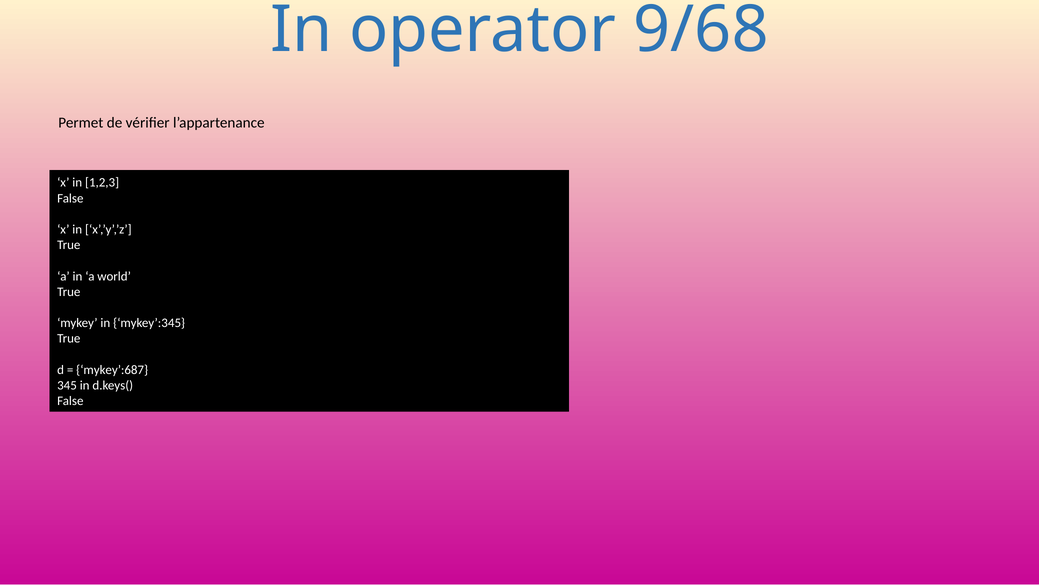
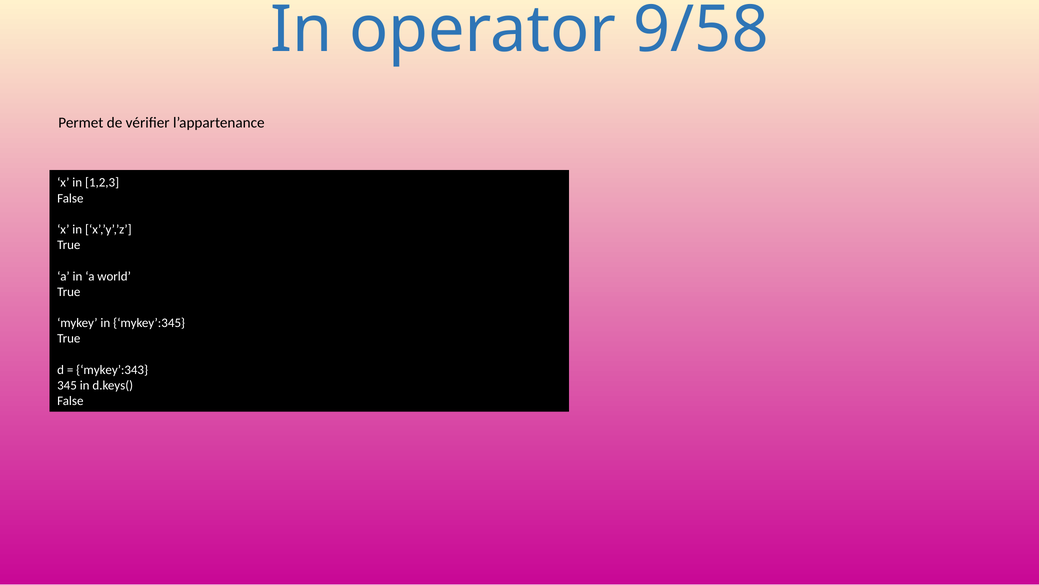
9/68: 9/68 -> 9/58
mykey’:687: mykey’:687 -> mykey’:343
